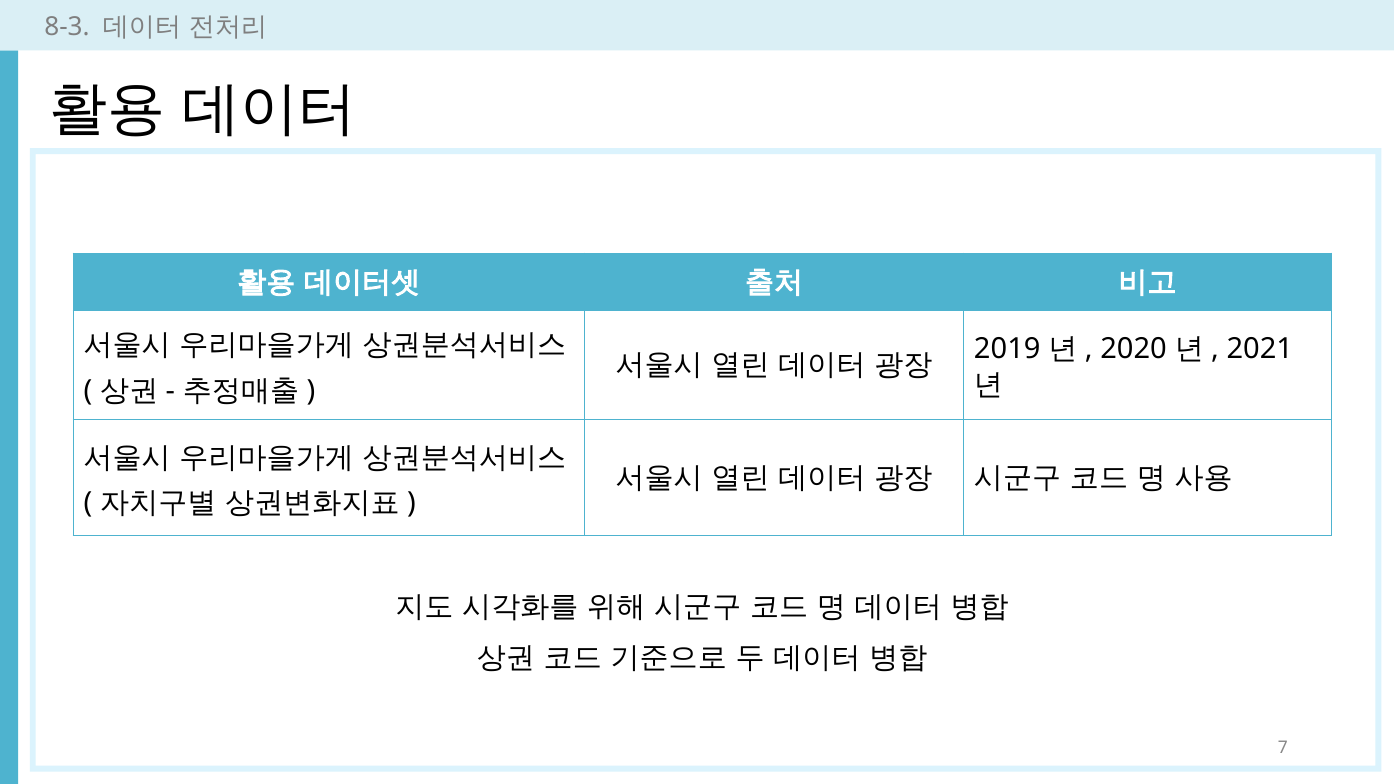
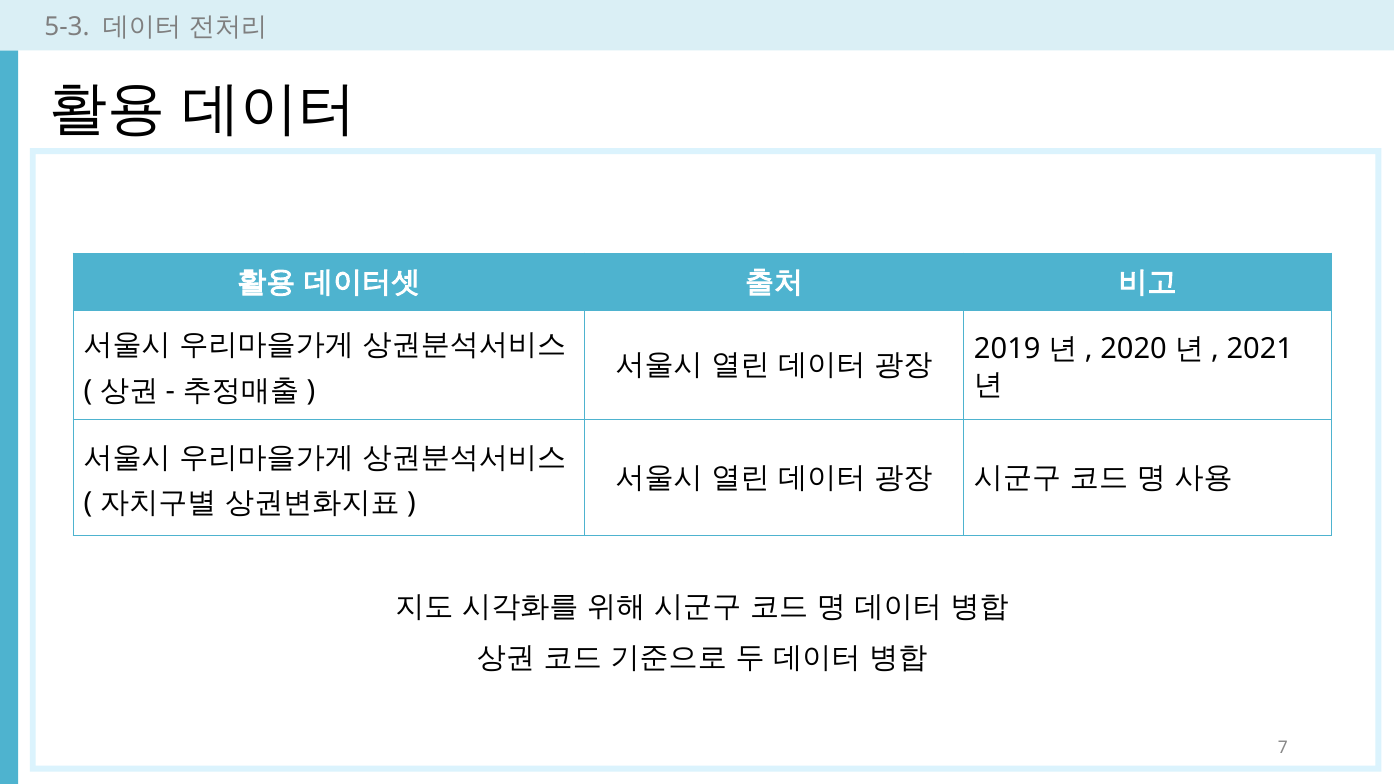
8-3: 8-3 -> 5-3
